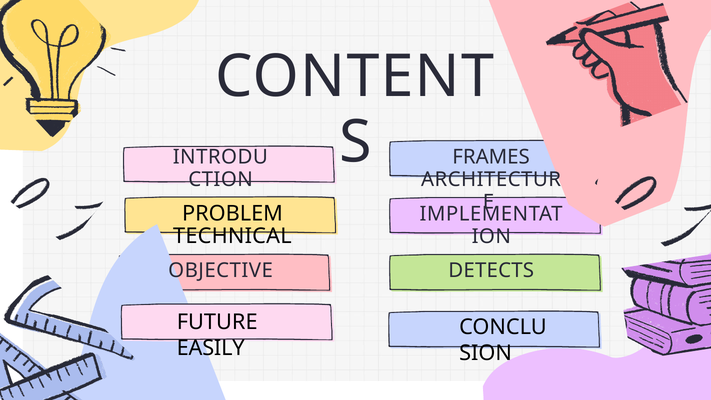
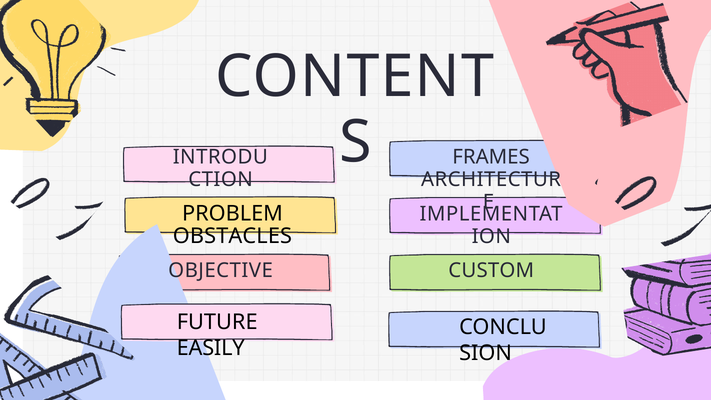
TECHNICAL: TECHNICAL -> OBSTACLES
DETECTS: DETECTS -> CUSTOM
